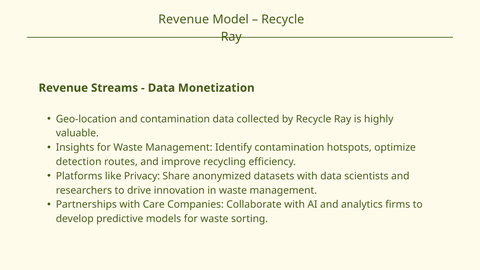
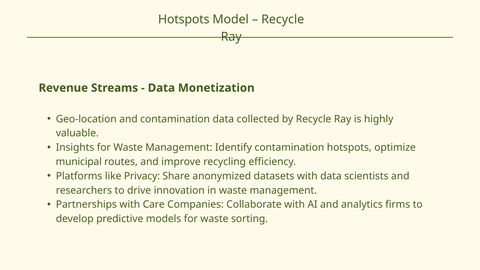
Revenue at (184, 20): Revenue -> Hotspots
detection: detection -> municipal
